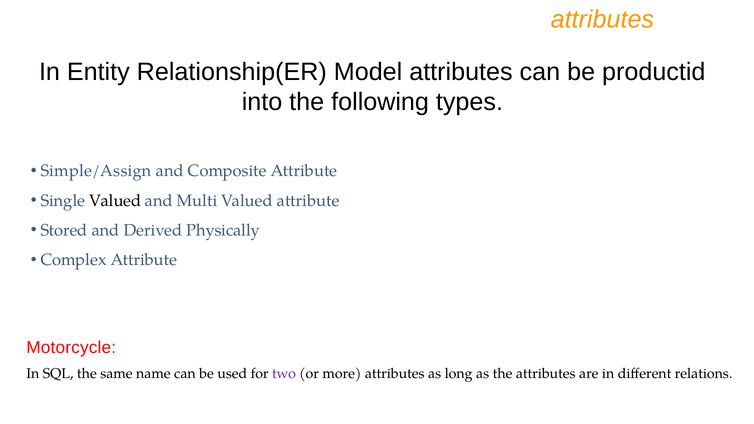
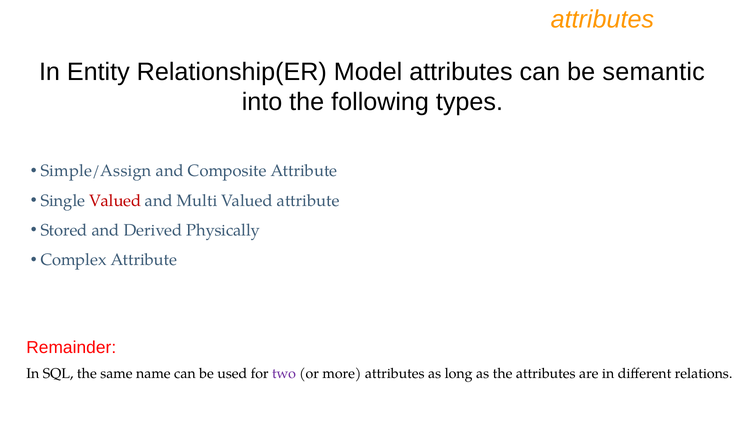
productid: productid -> semantic
Valued at (115, 201) colour: black -> red
Motorcycle: Motorcycle -> Remainder
